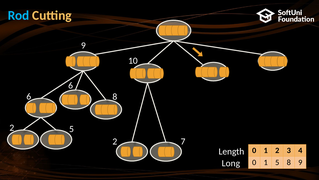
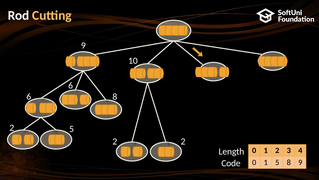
Rod colour: light blue -> white
2 7: 7 -> 2
Long: Long -> Code
